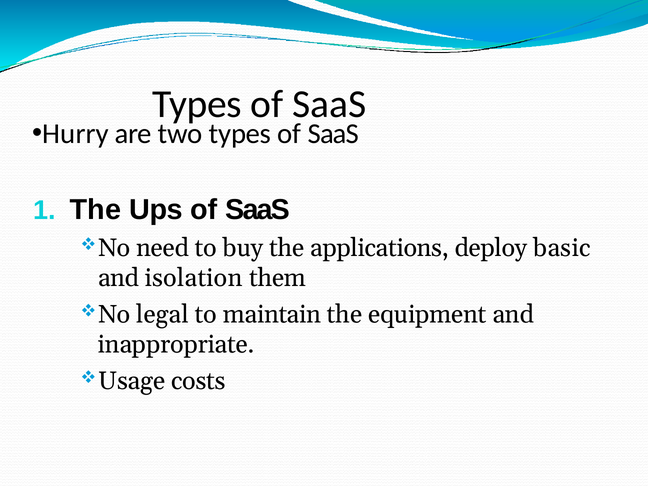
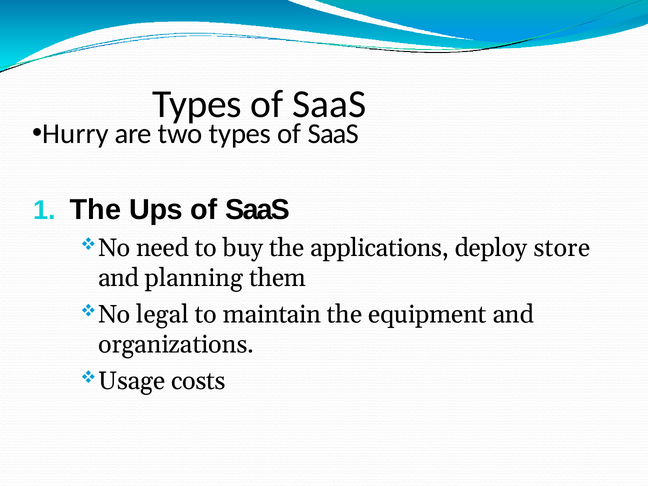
basic: basic -> store
isolation: isolation -> planning
inappropriate: inappropriate -> organizations
